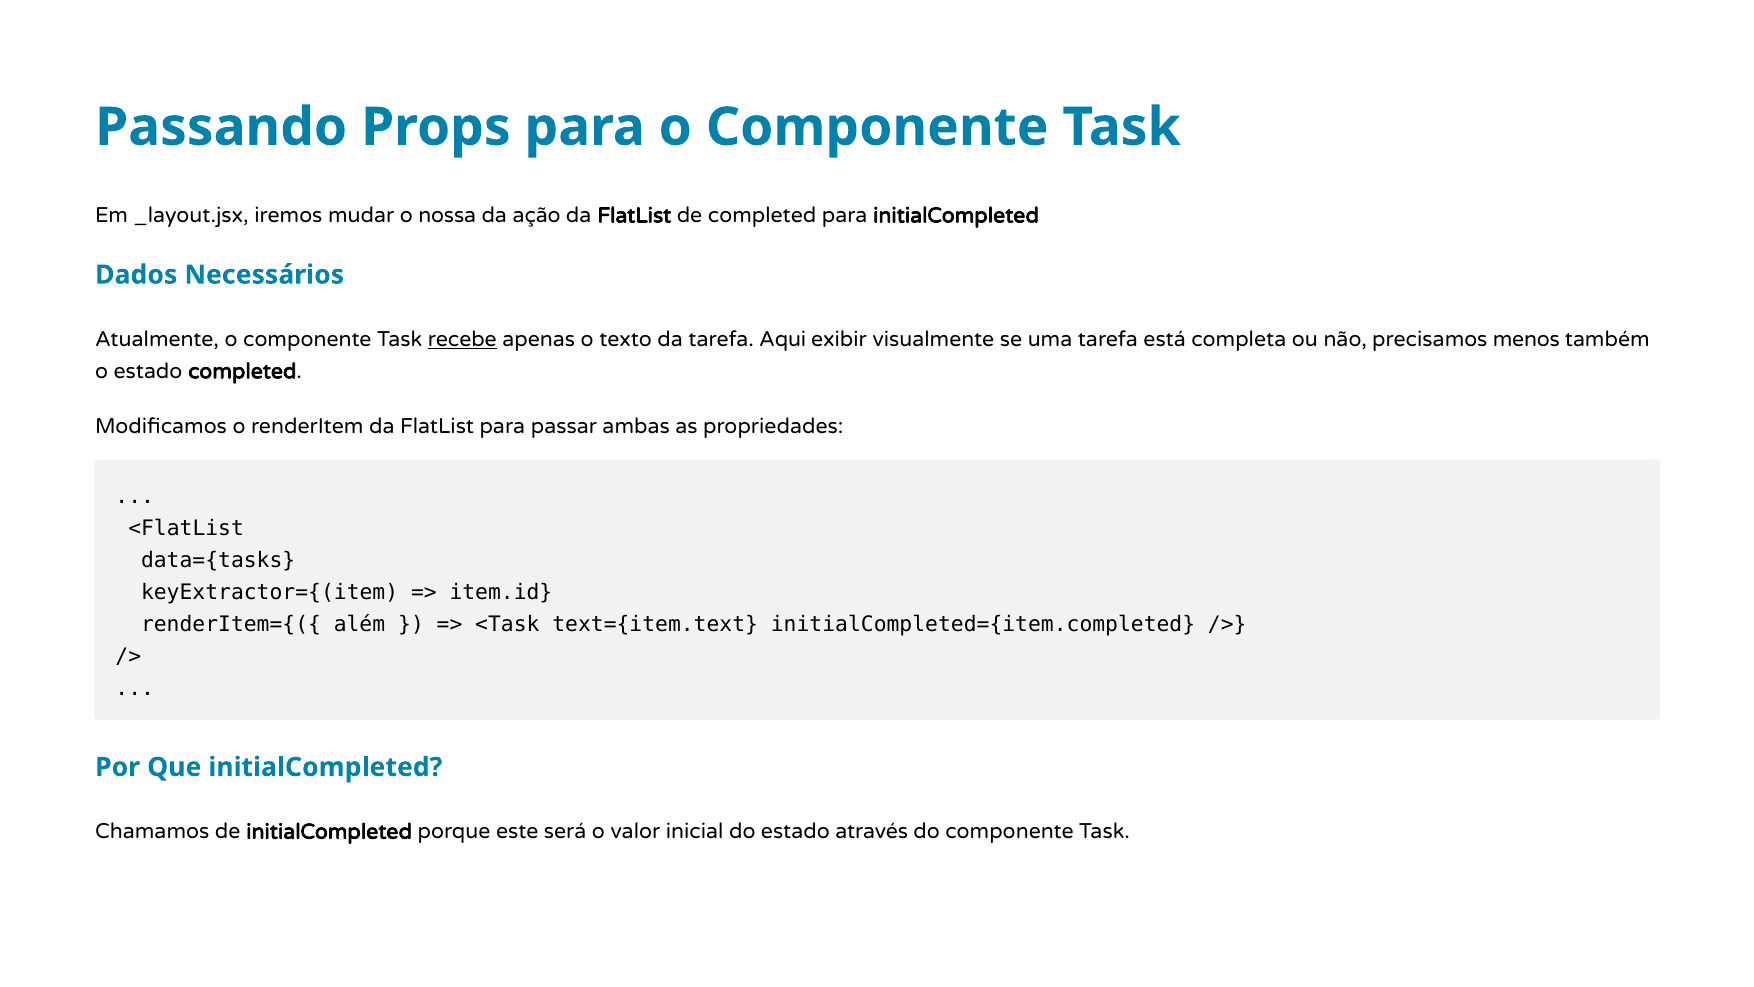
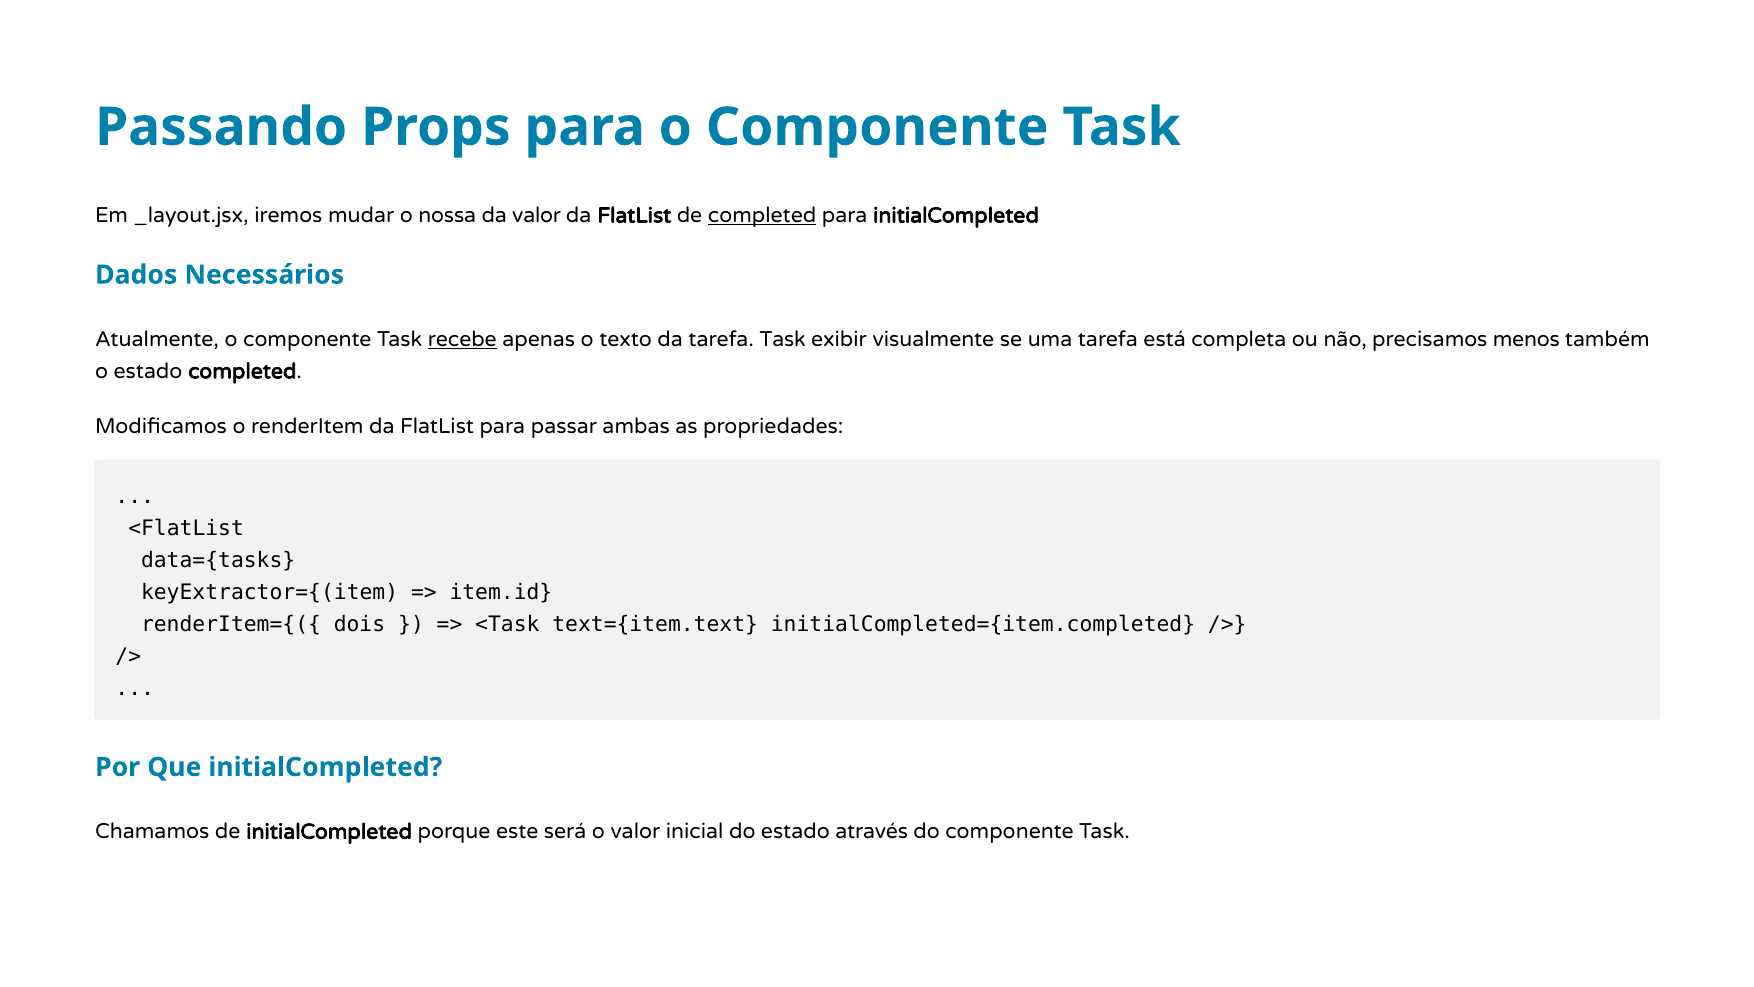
da ação: ação -> valor
completed at (762, 215) underline: none -> present
tarefa Aqui: Aqui -> Task
além: além -> dois
